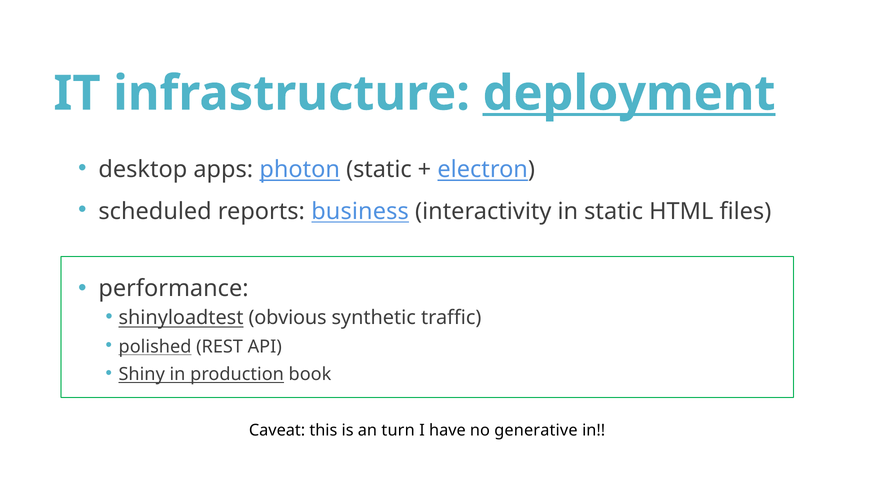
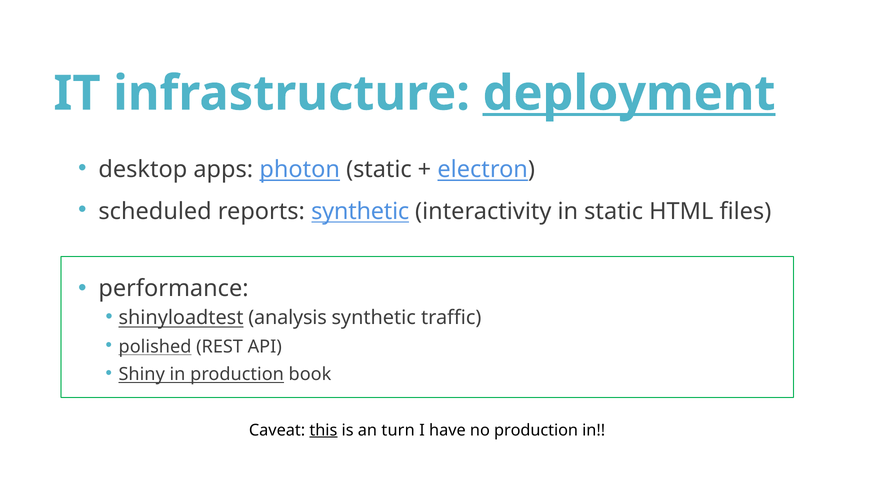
reports business: business -> synthetic
obvious: obvious -> analysis
this underline: none -> present
no generative: generative -> production
